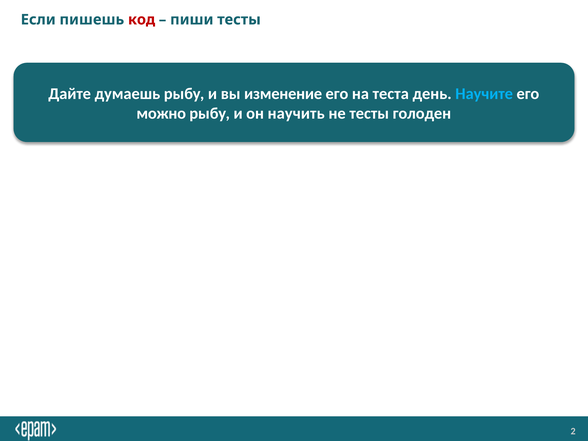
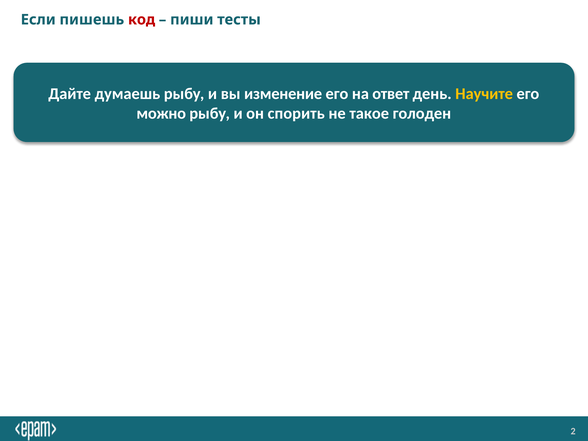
теста: теста -> ответ
Научите colour: light blue -> yellow
научить: научить -> спорить
не тесты: тесты -> такое
